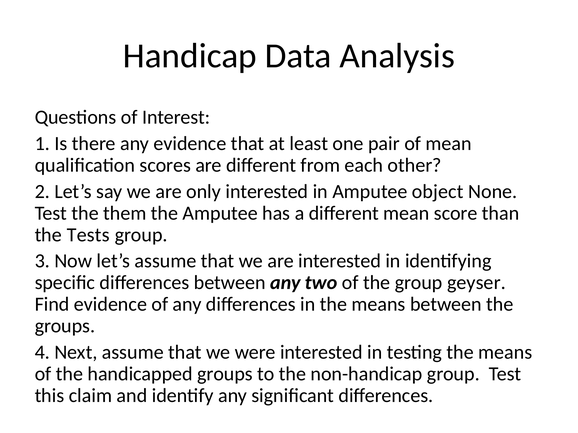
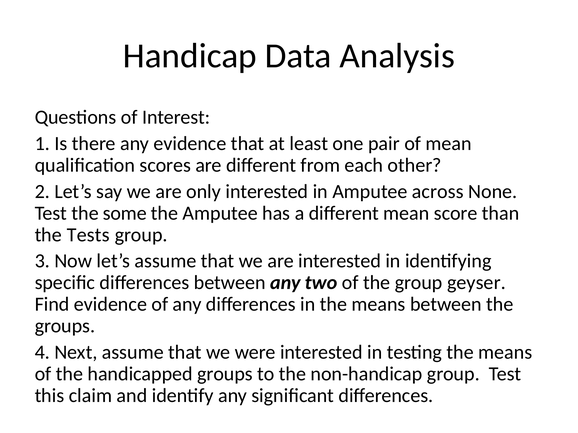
object: object -> across
them: them -> some
